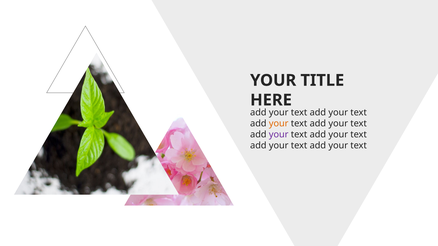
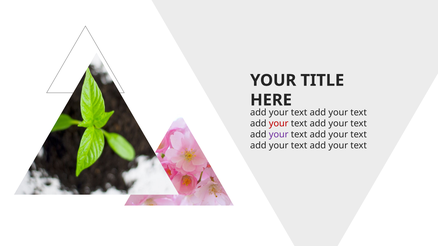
your at (279, 124) colour: orange -> red
